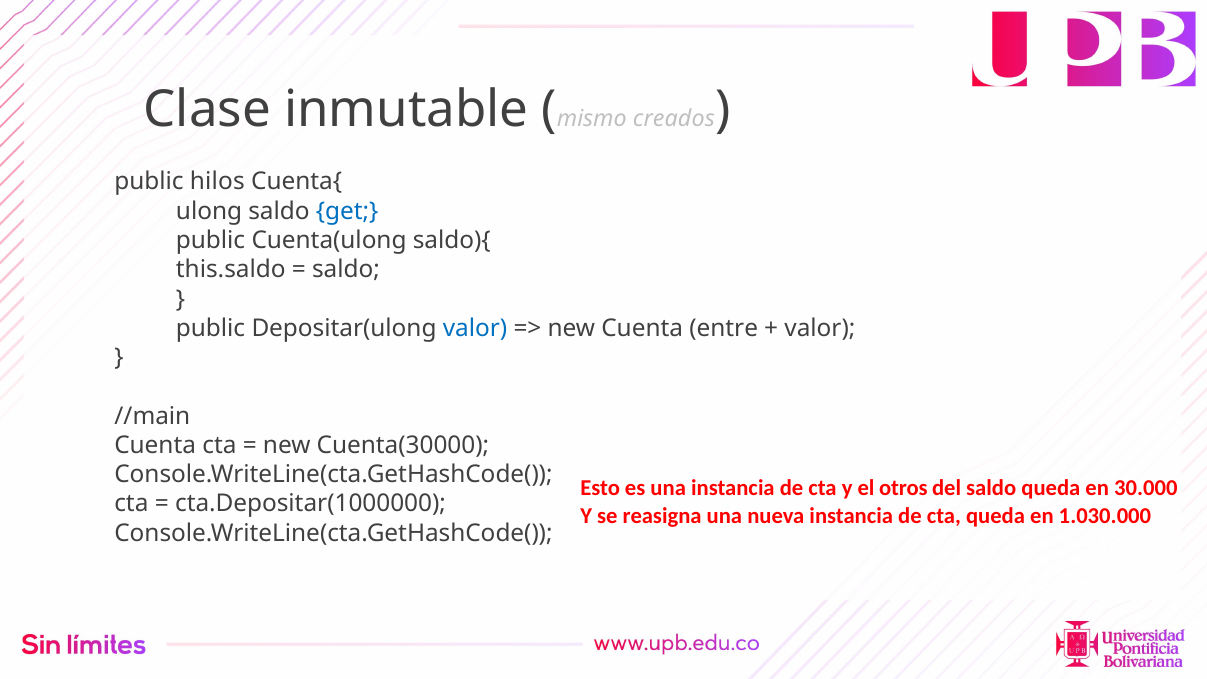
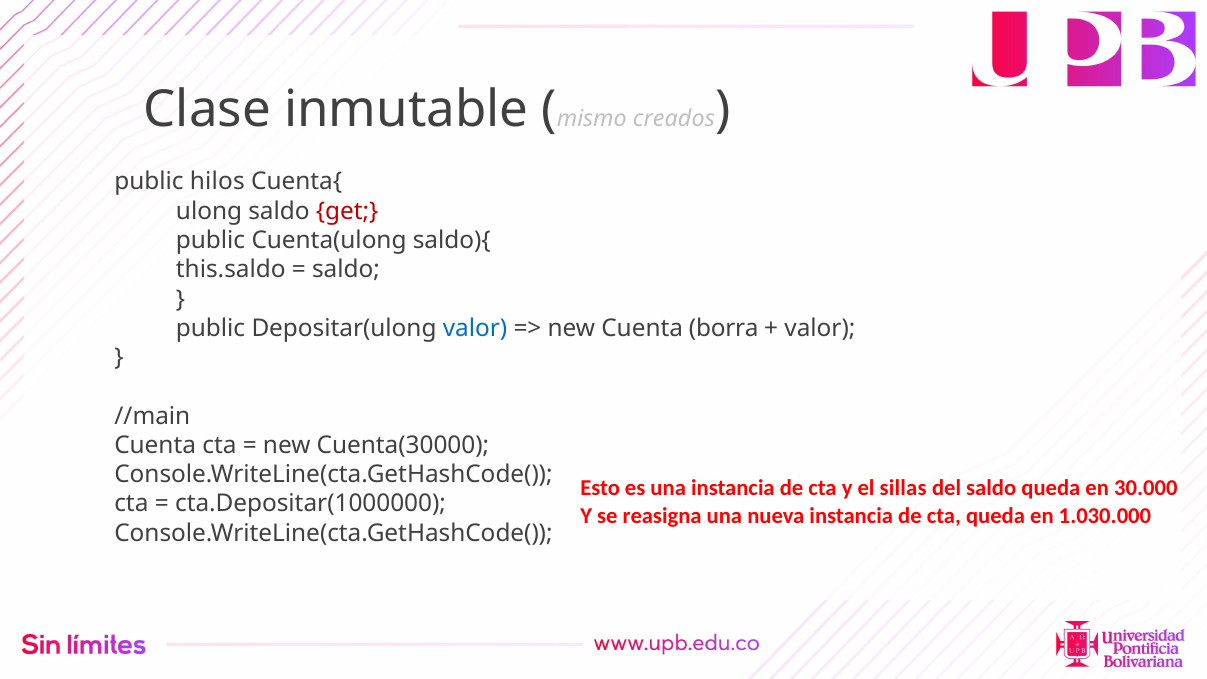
get colour: blue -> red
entre: entre -> borra
otros: otros -> sillas
